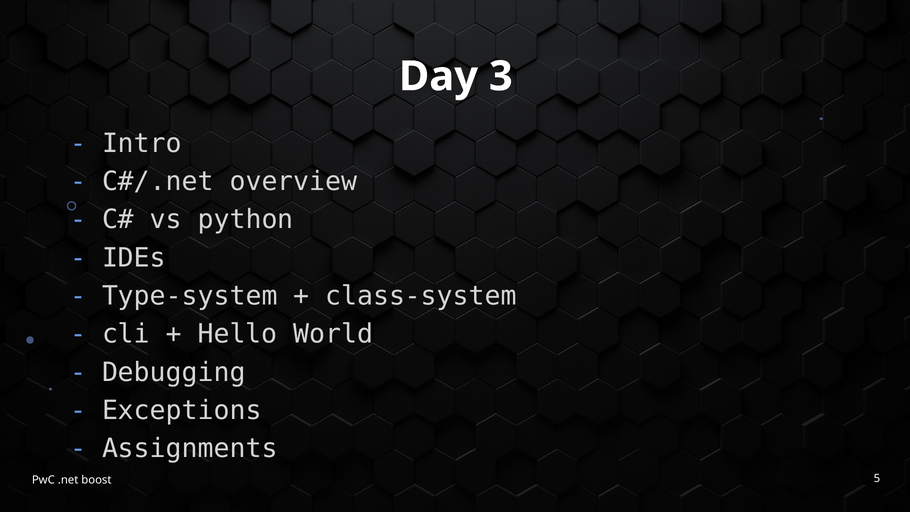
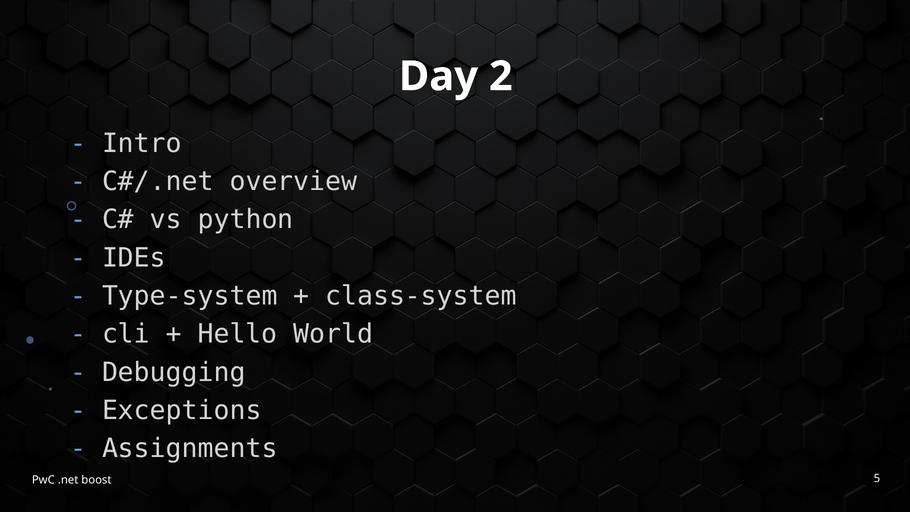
3: 3 -> 2
